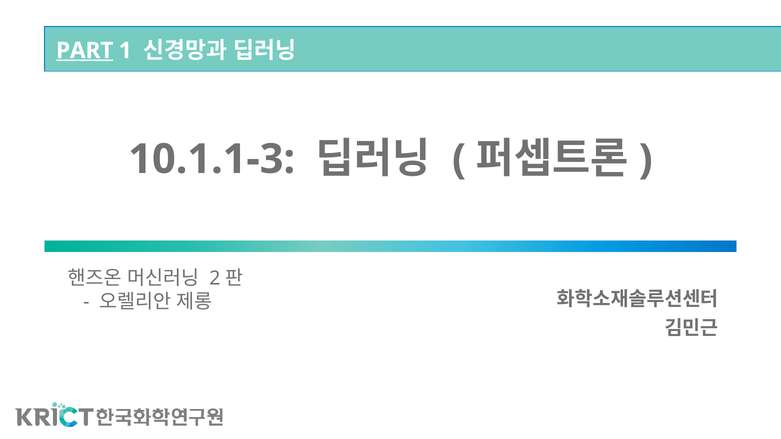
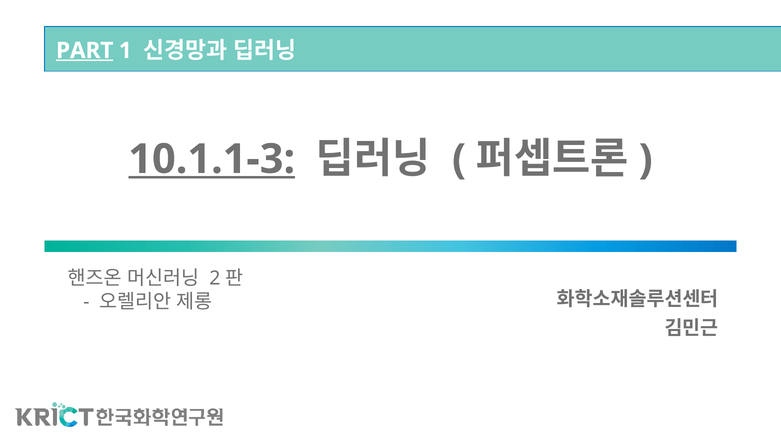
10.1.1-3 underline: none -> present
